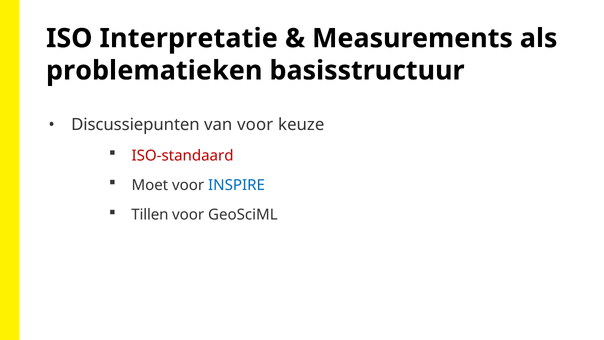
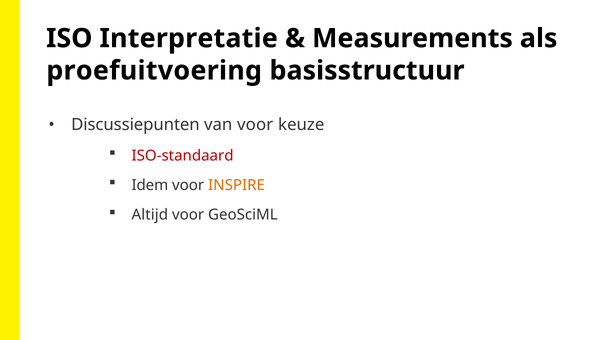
problematieken: problematieken -> proefuitvoering
Moet: Moet -> Idem
INSPIRE colour: blue -> orange
Tillen: Tillen -> Altijd
